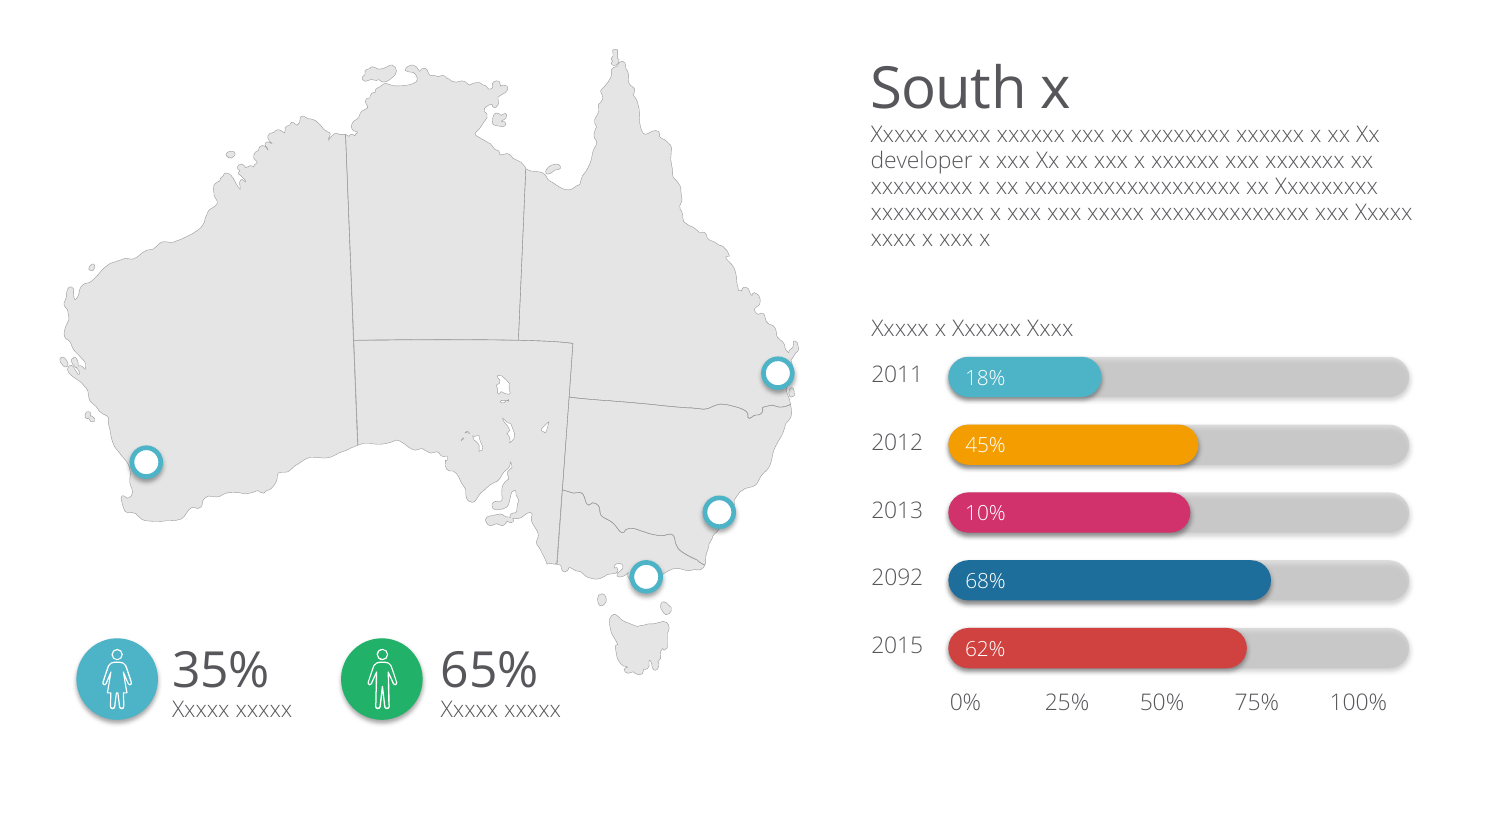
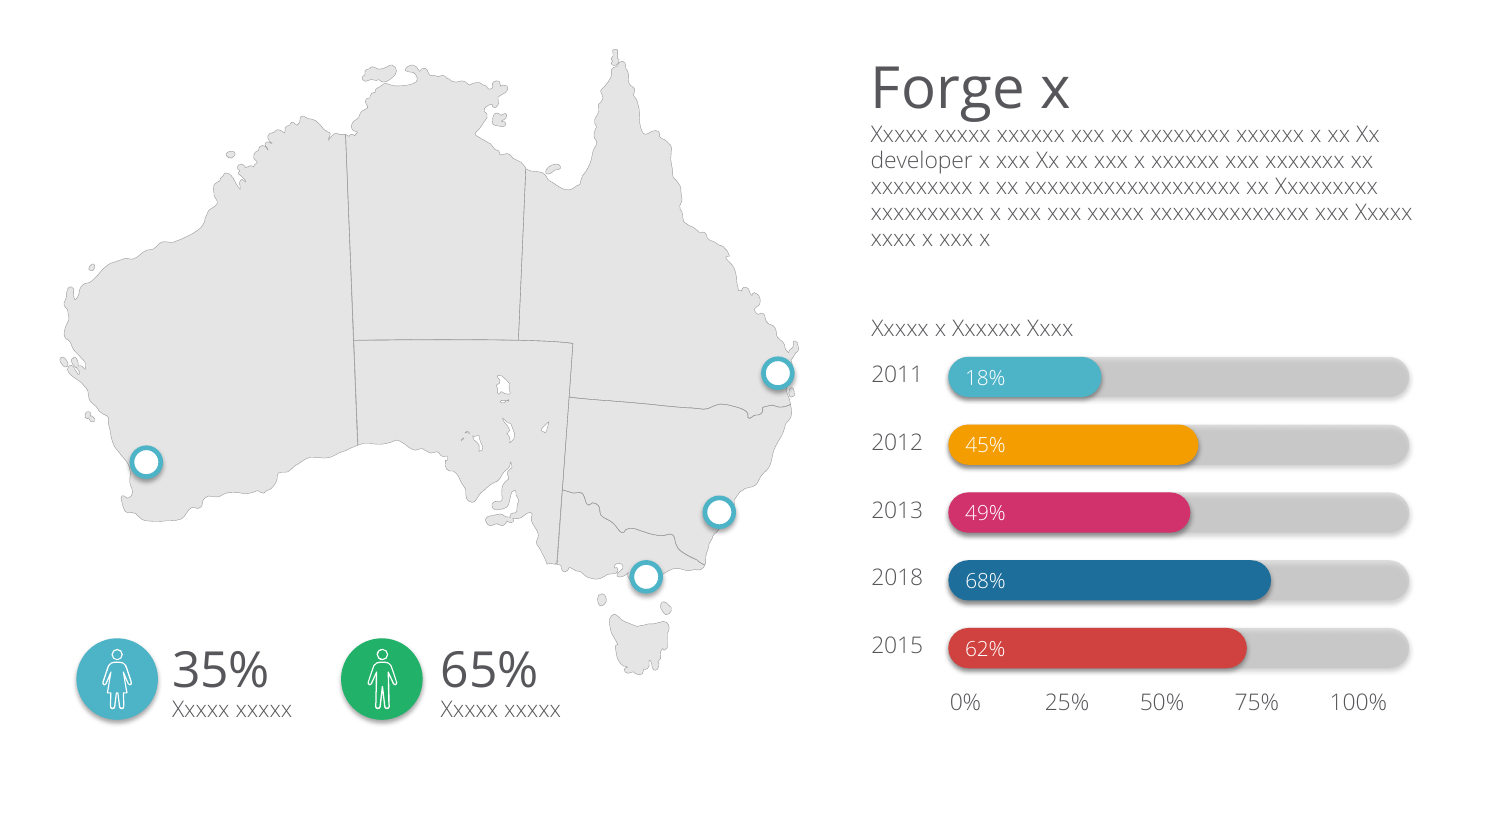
South: South -> Forge
10%: 10% -> 49%
2092: 2092 -> 2018
